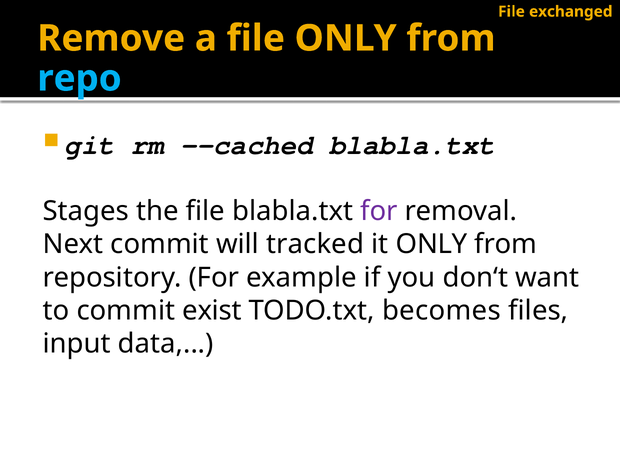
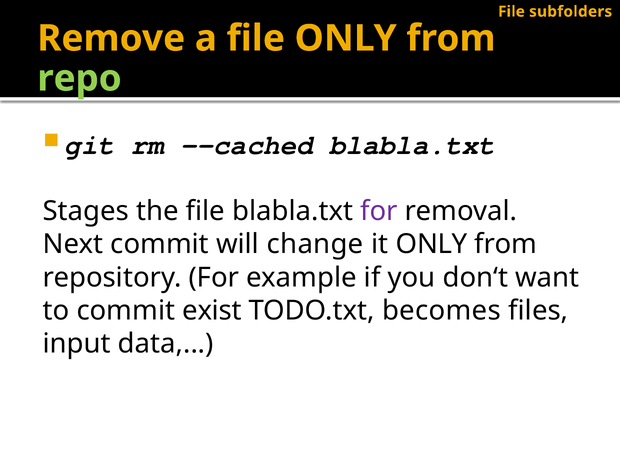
exchanged: exchanged -> subfolders
repo colour: light blue -> light green
tracked: tracked -> change
